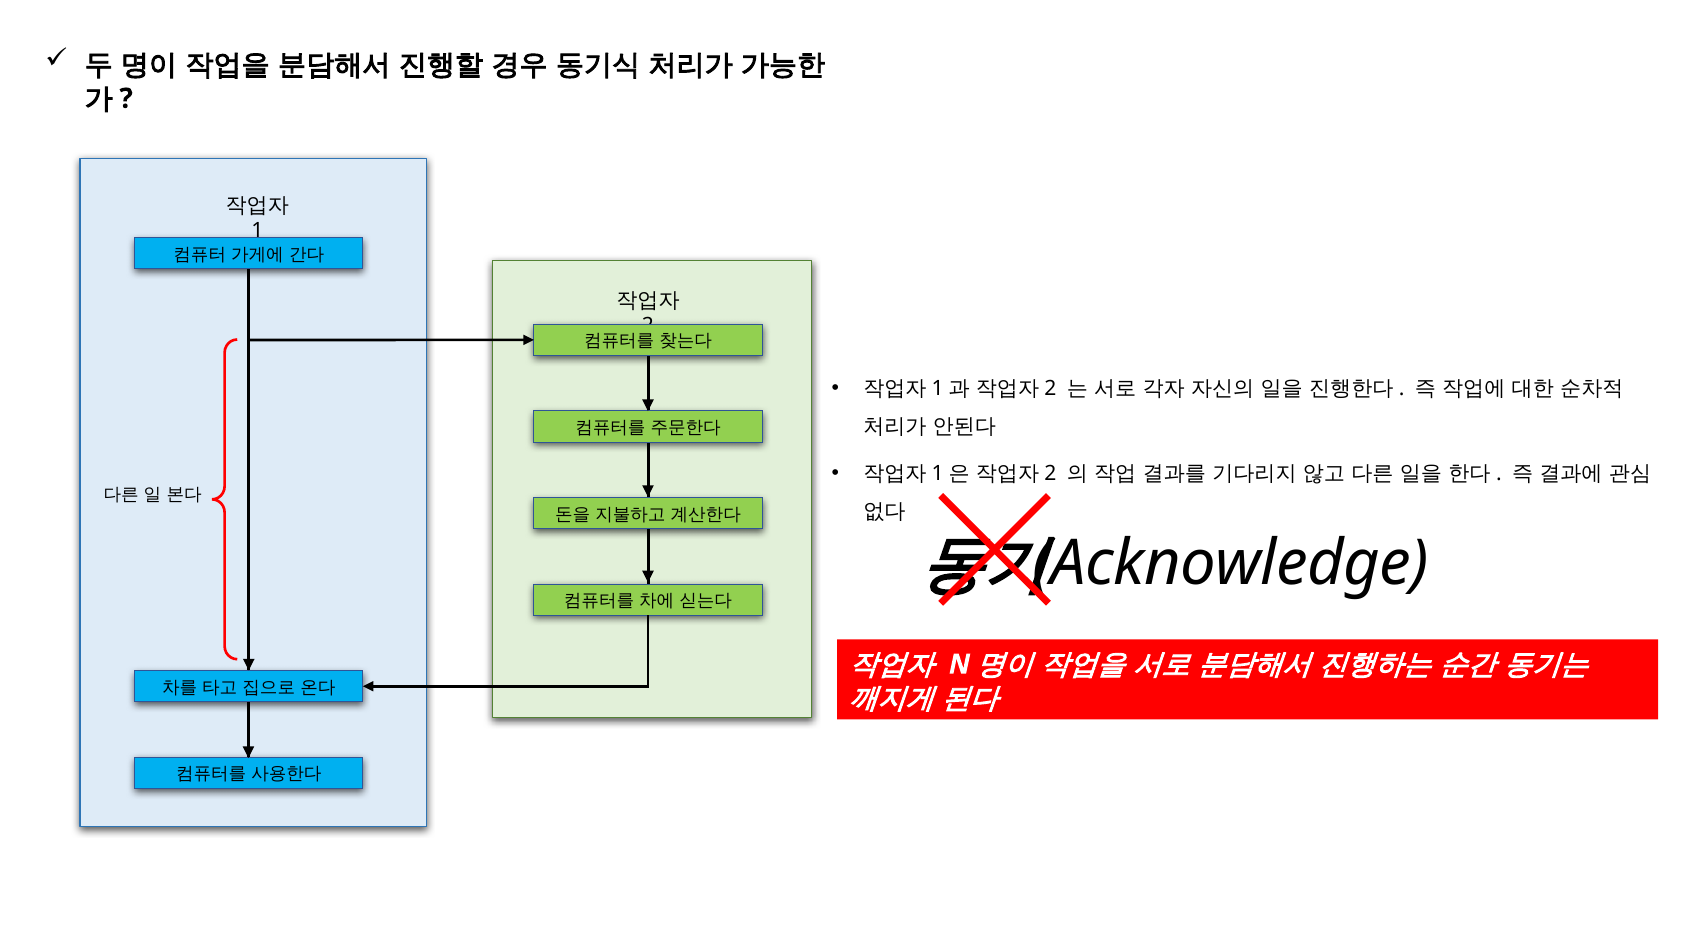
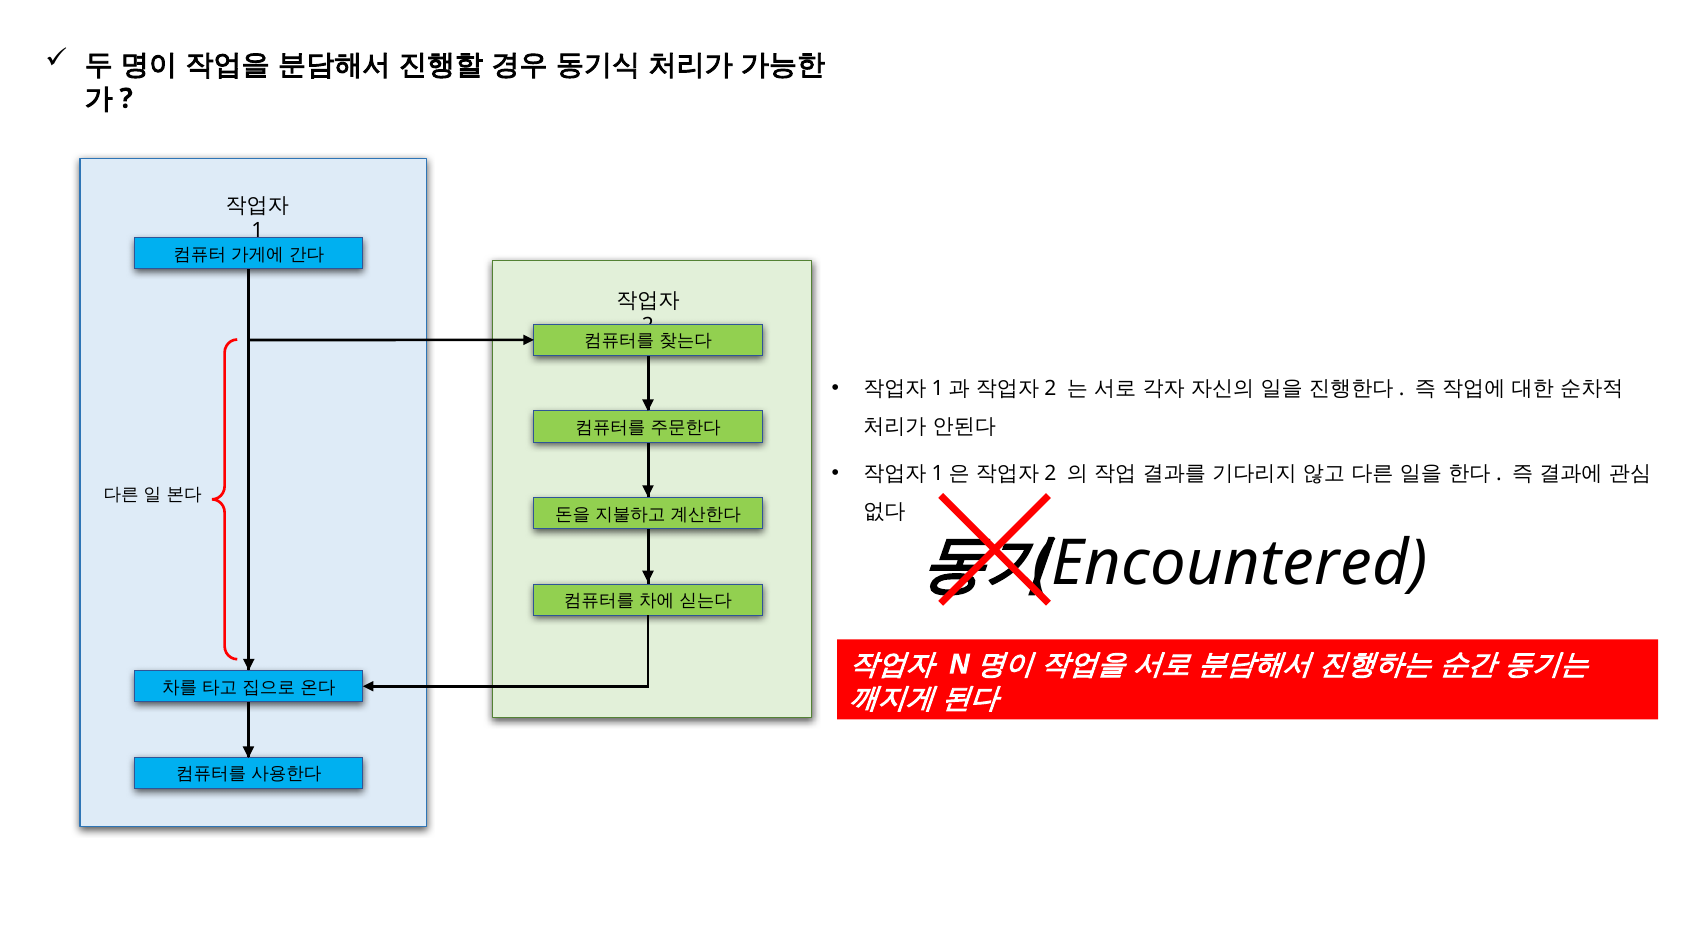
Acknowledge: Acknowledge -> Encountered
